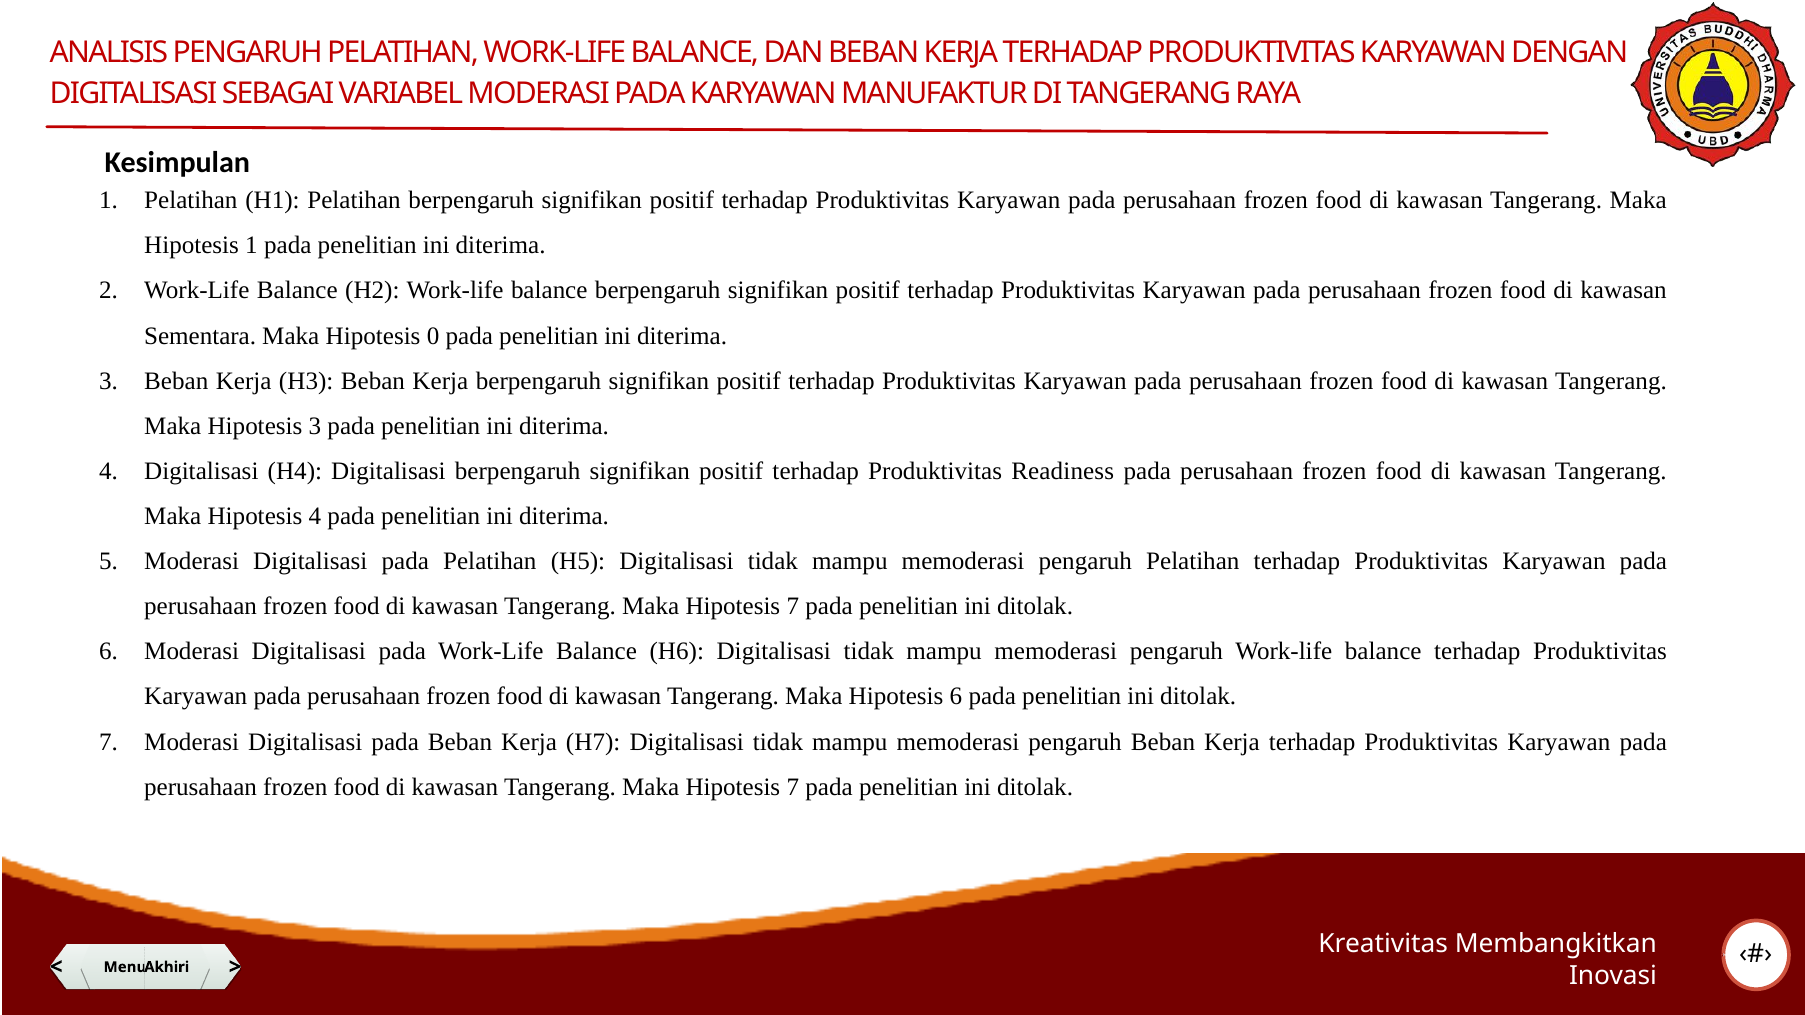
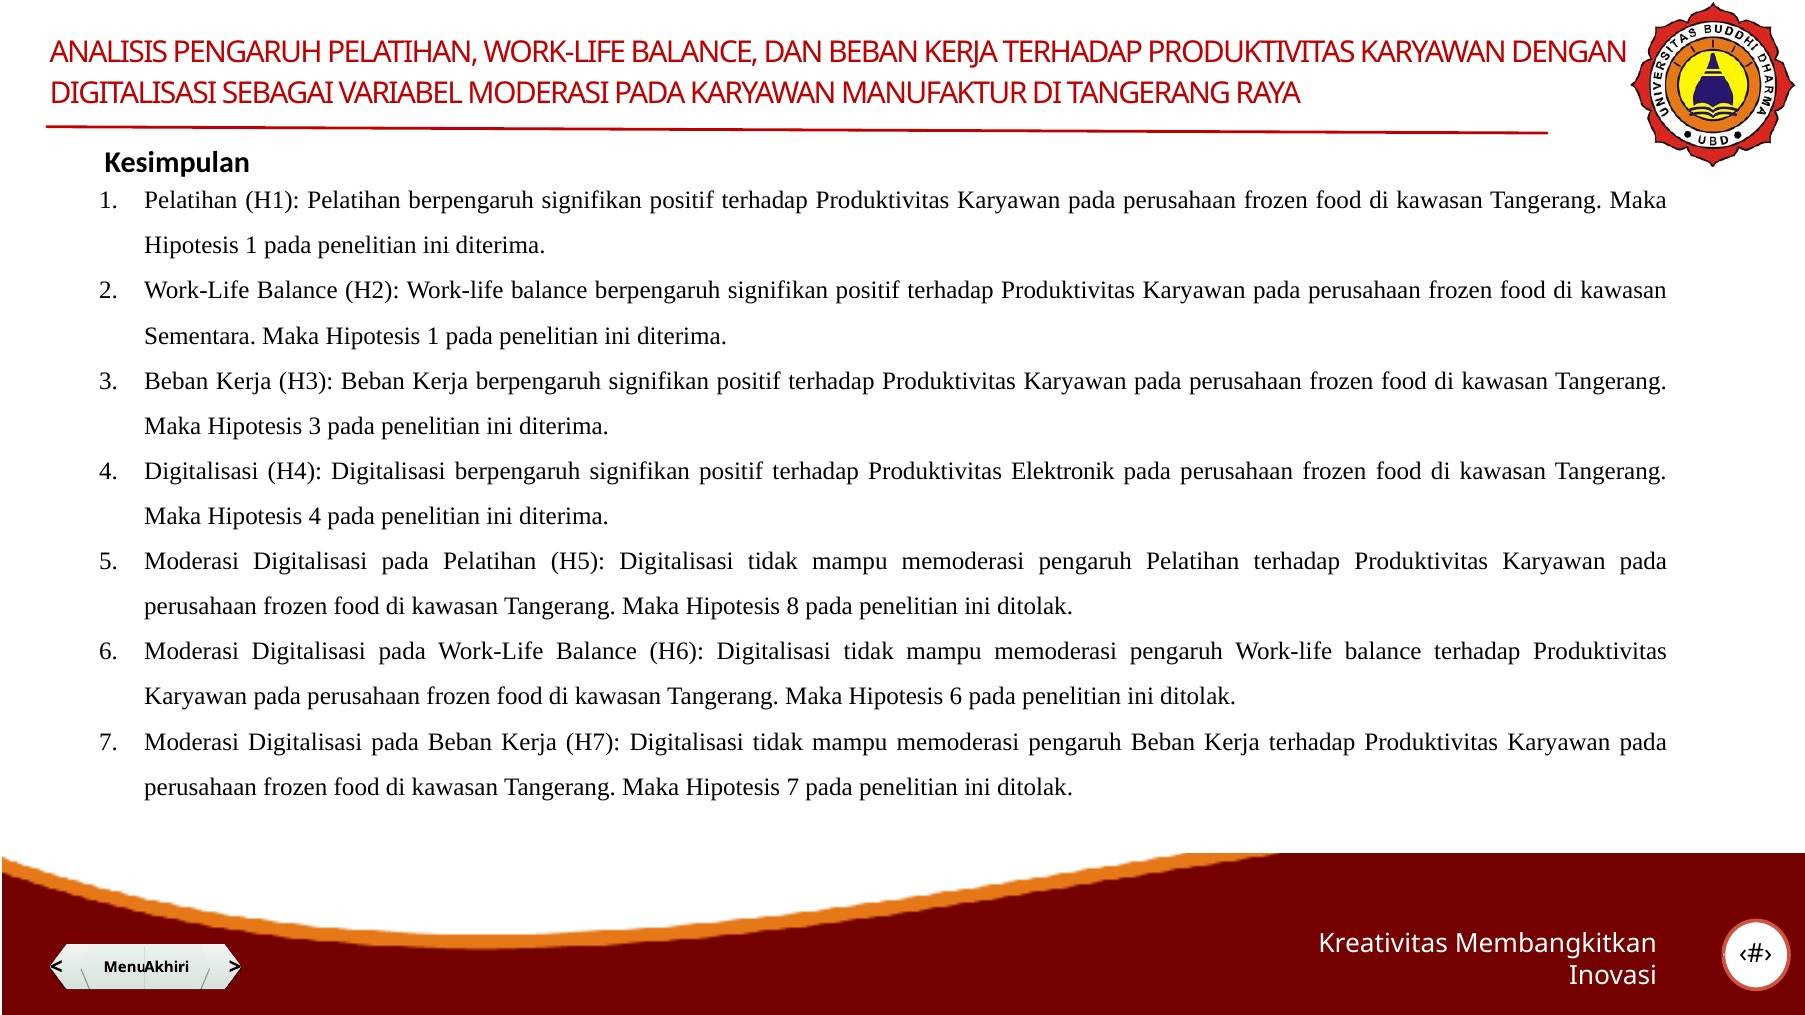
0 at (433, 336): 0 -> 1
Readiness: Readiness -> Elektronik
7 at (793, 607): 7 -> 8
